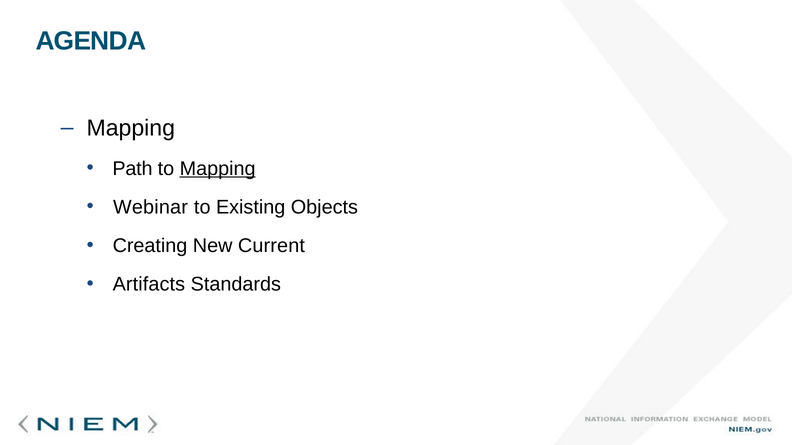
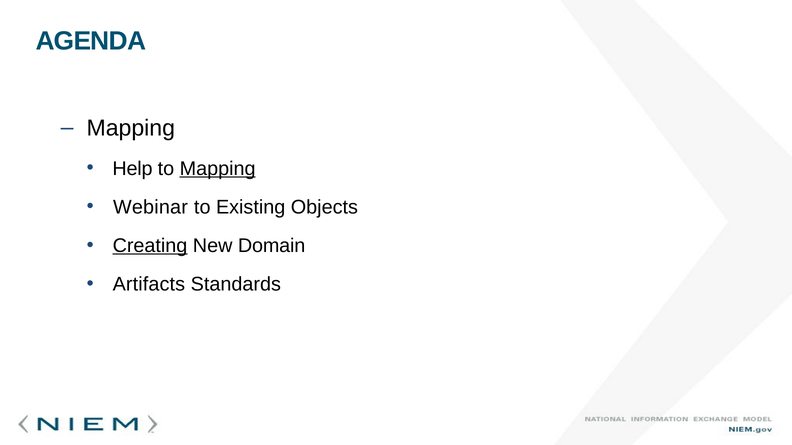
Path: Path -> Help
Creating underline: none -> present
Current: Current -> Domain
